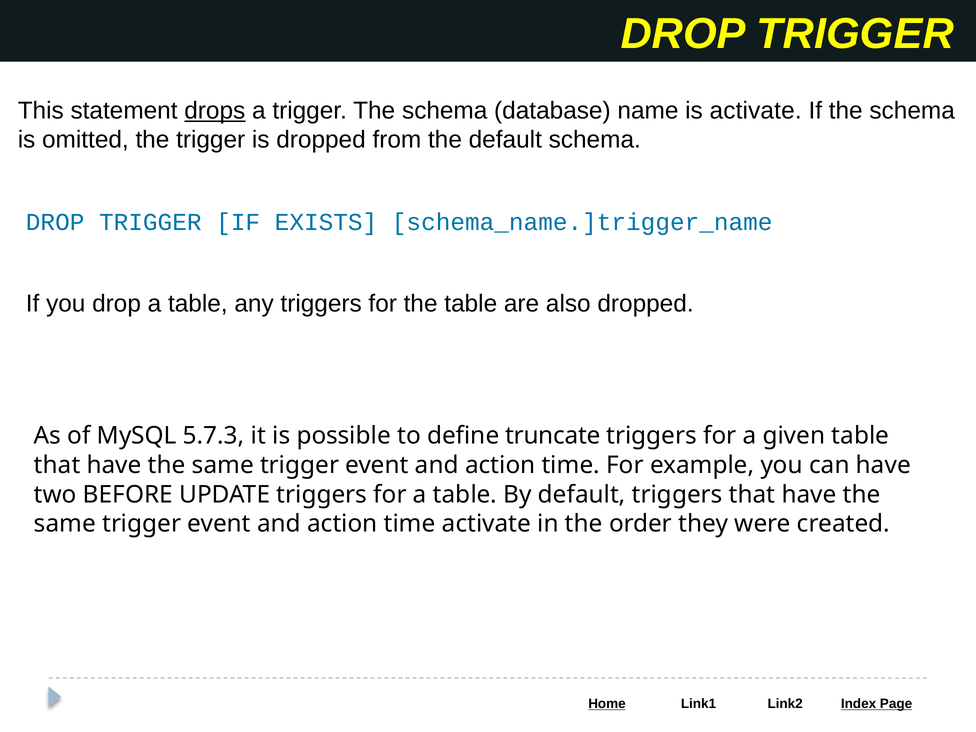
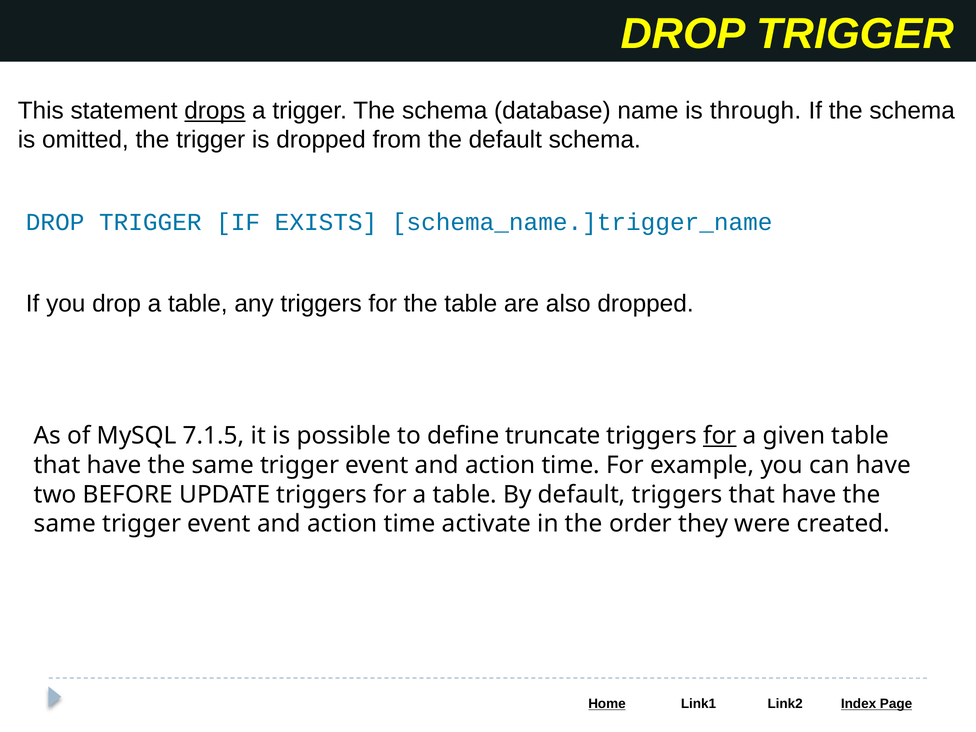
is activate: activate -> through
5.7.3: 5.7.3 -> 7.1.5
for at (720, 436) underline: none -> present
